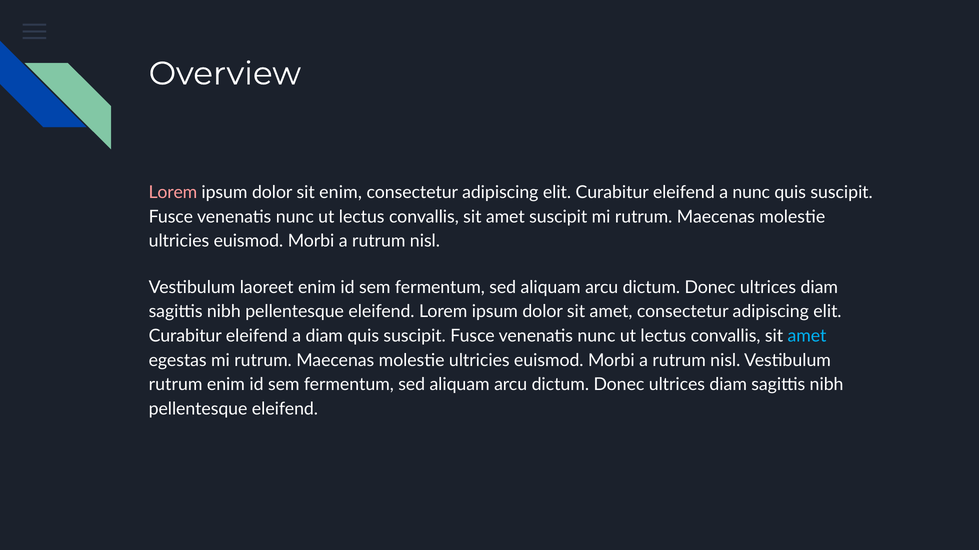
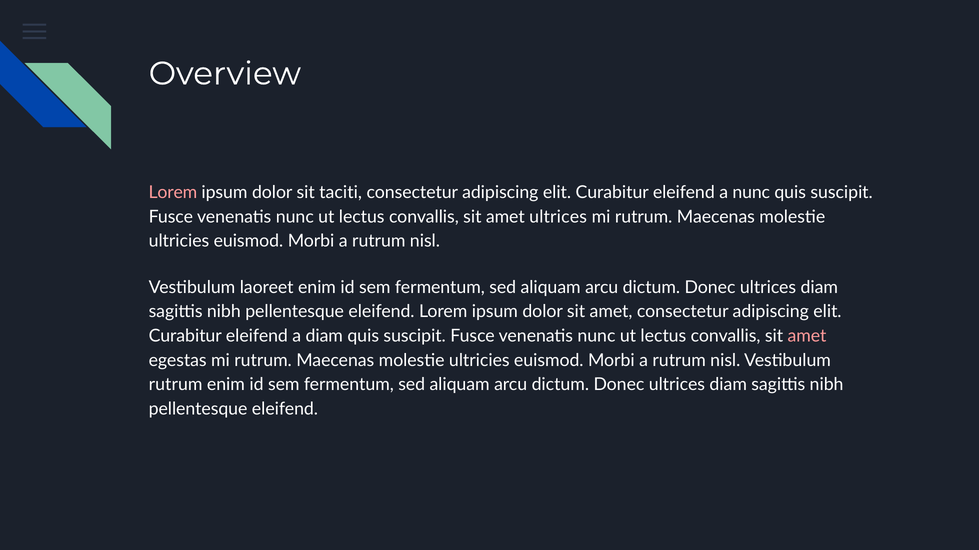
sit enim: enim -> taciti
amet suscipit: suscipit -> ultrices
amet at (807, 336) colour: light blue -> pink
